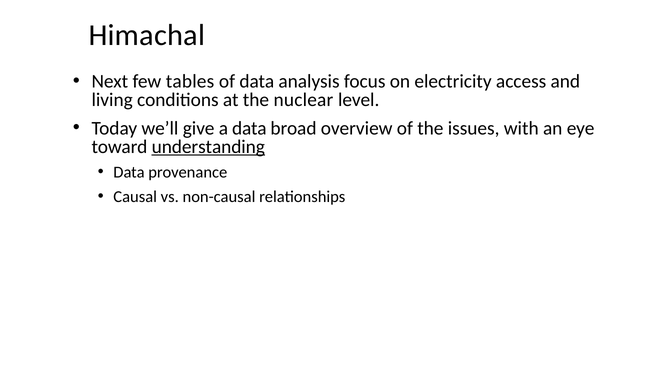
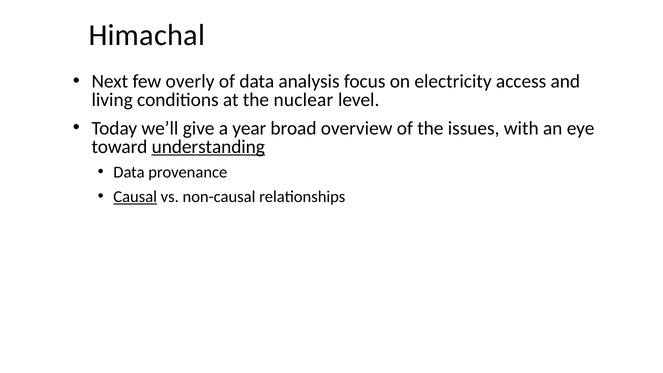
tables: tables -> overly
a data: data -> year
Causal underline: none -> present
